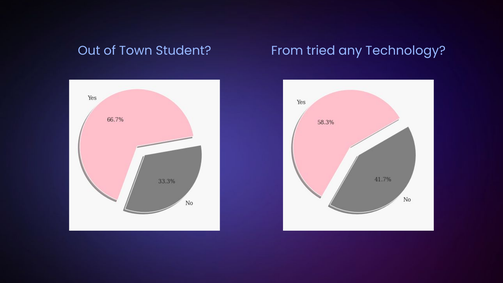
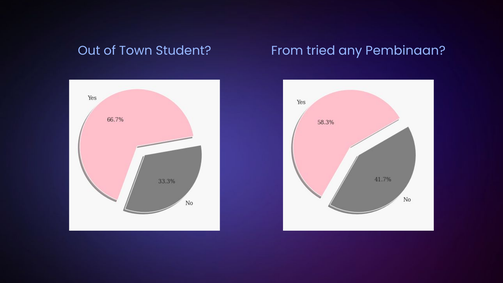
Technology: Technology -> Pembinaan
